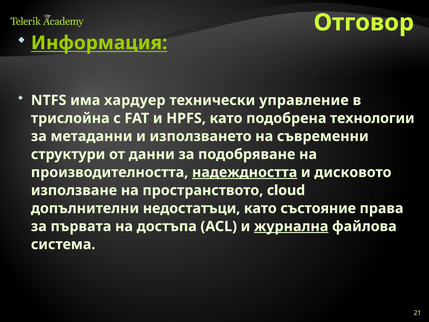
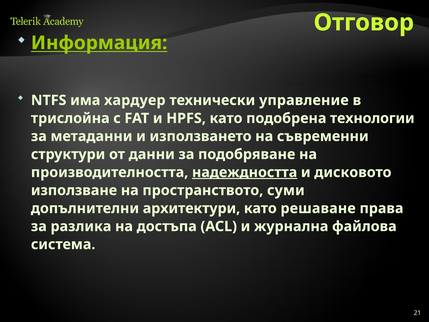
cloud: cloud -> суми
недостатъци: недостатъци -> архитектури
състояние: състояние -> решаване
първата: първата -> разлика
журнална underline: present -> none
